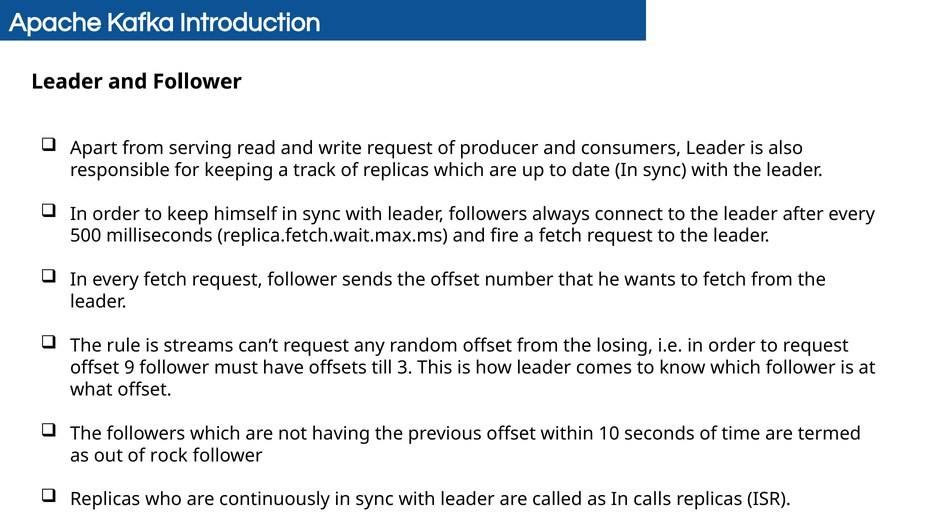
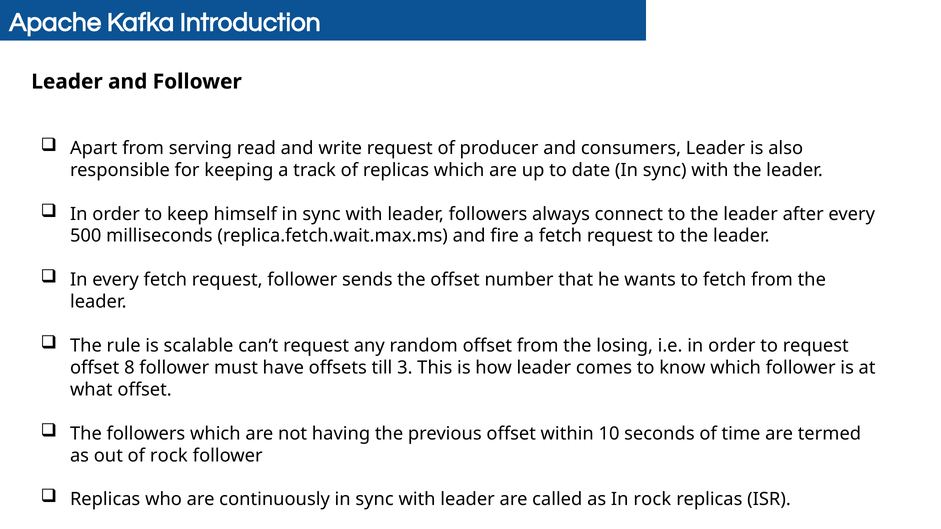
streams: streams -> scalable
9: 9 -> 8
In calls: calls -> rock
